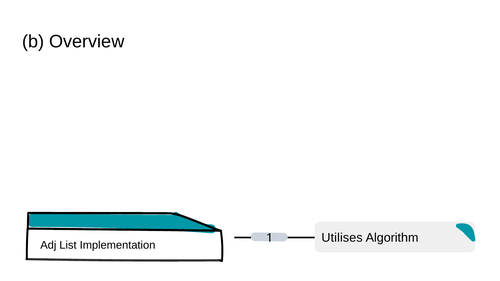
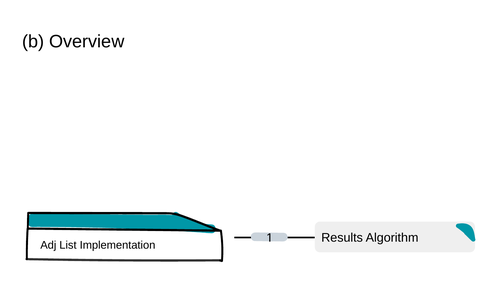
Utilises: Utilises -> Results
